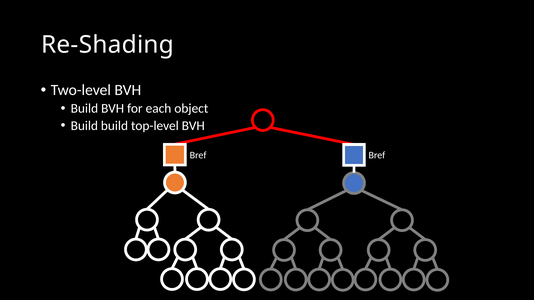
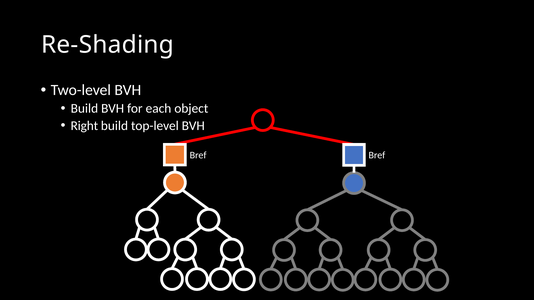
Build at (84, 126): Build -> Right
